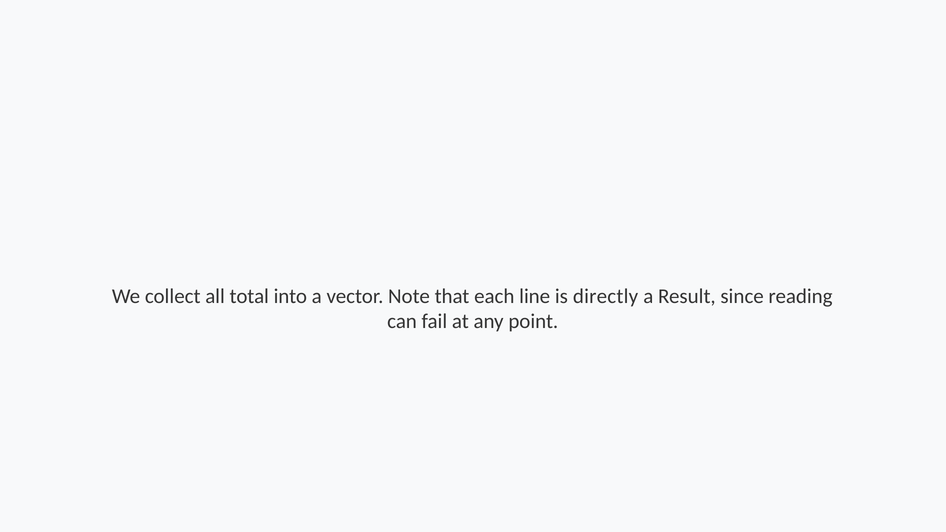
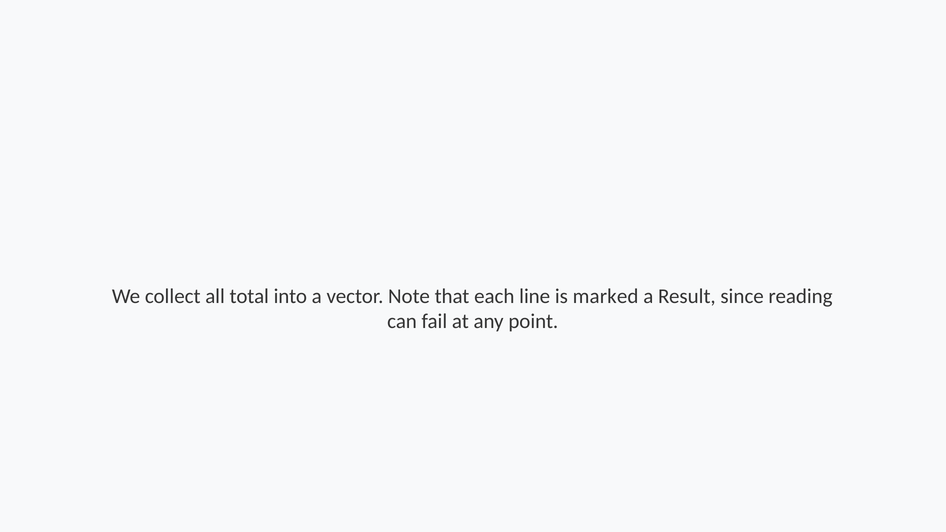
directly: directly -> marked
